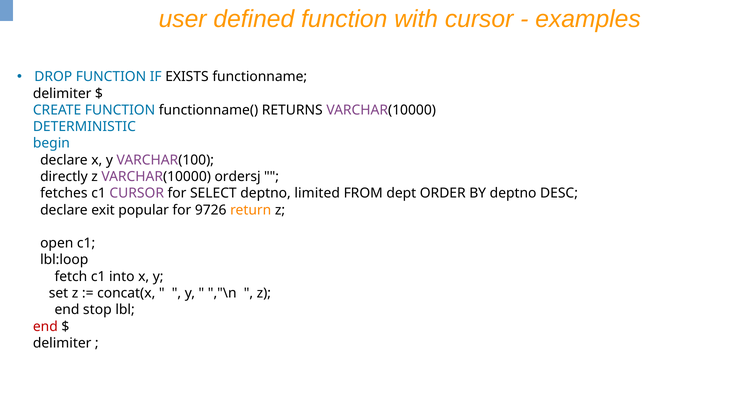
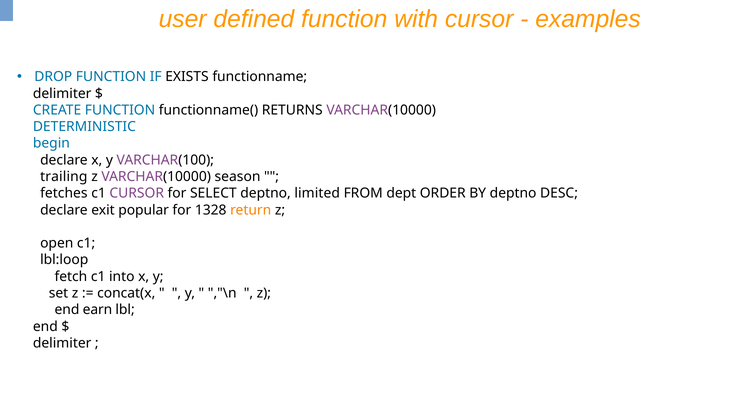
directly: directly -> trailing
ordersj: ordersj -> season
9726: 9726 -> 1328
stop: stop -> earn
end at (45, 326) colour: red -> black
